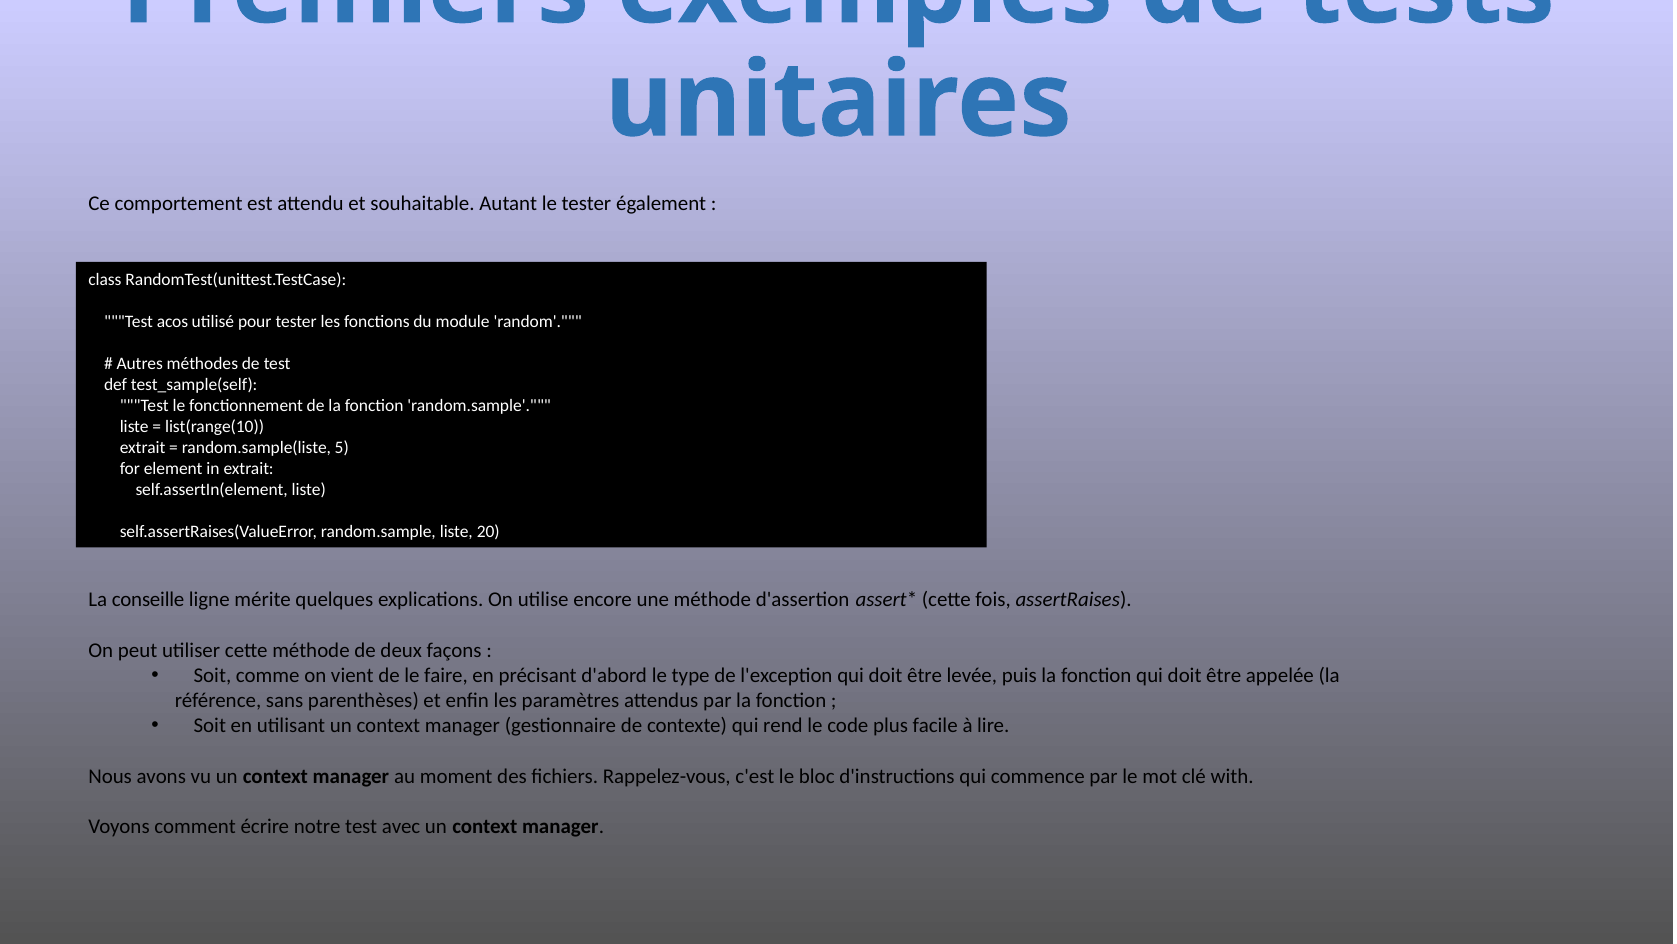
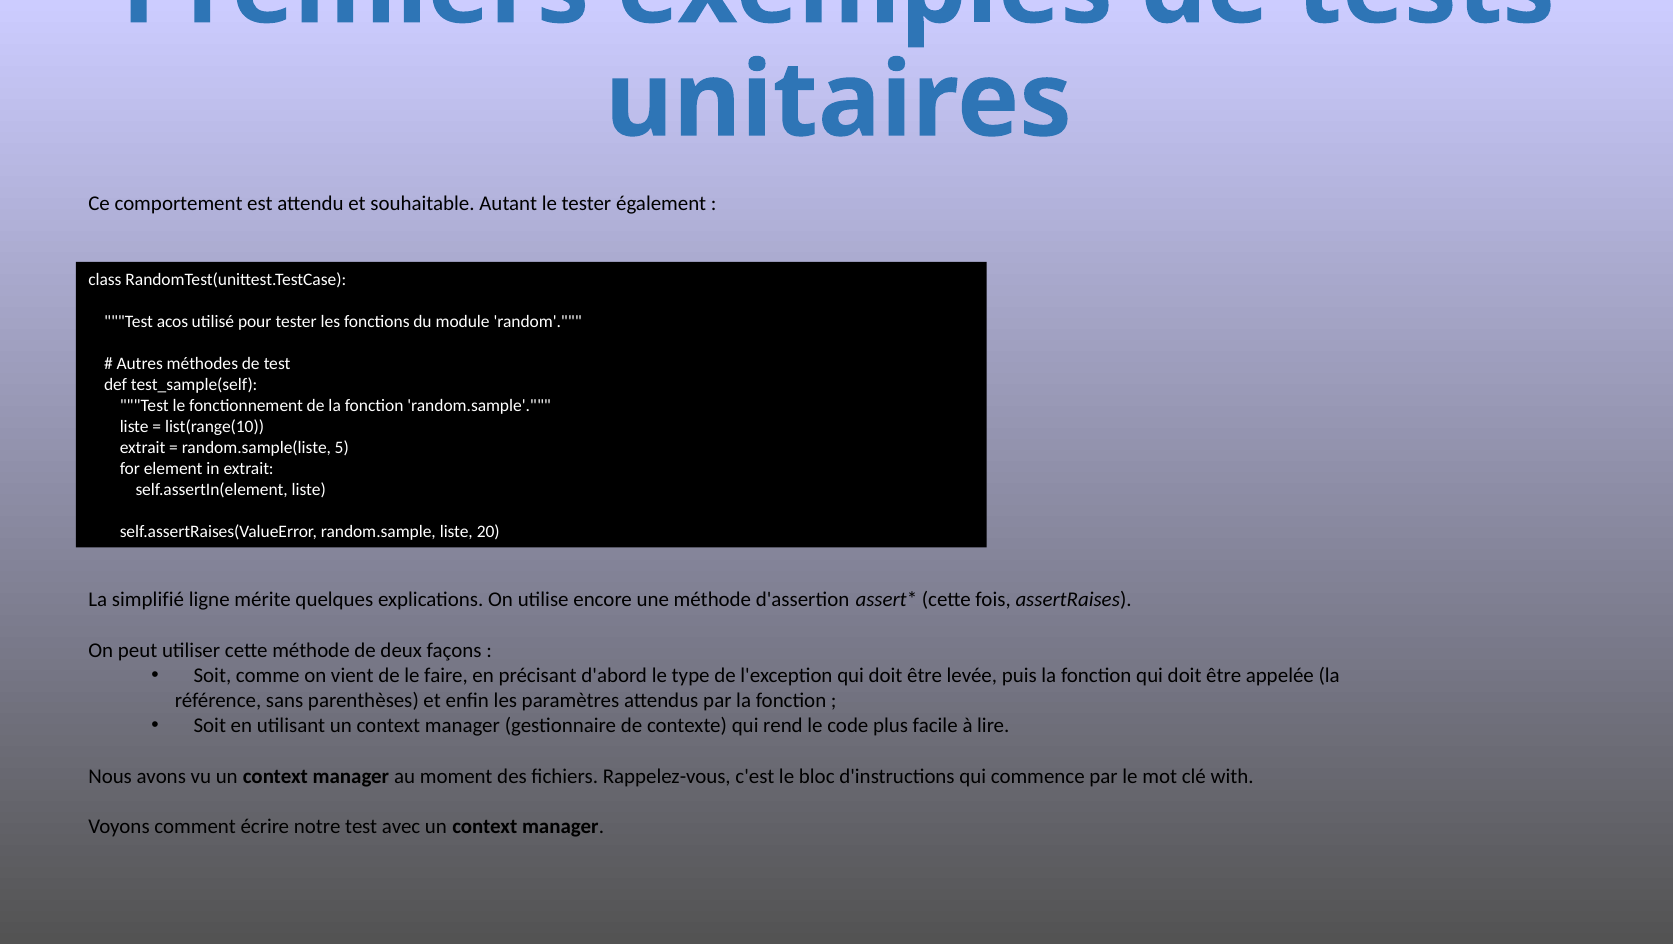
conseille: conseille -> simplifié
